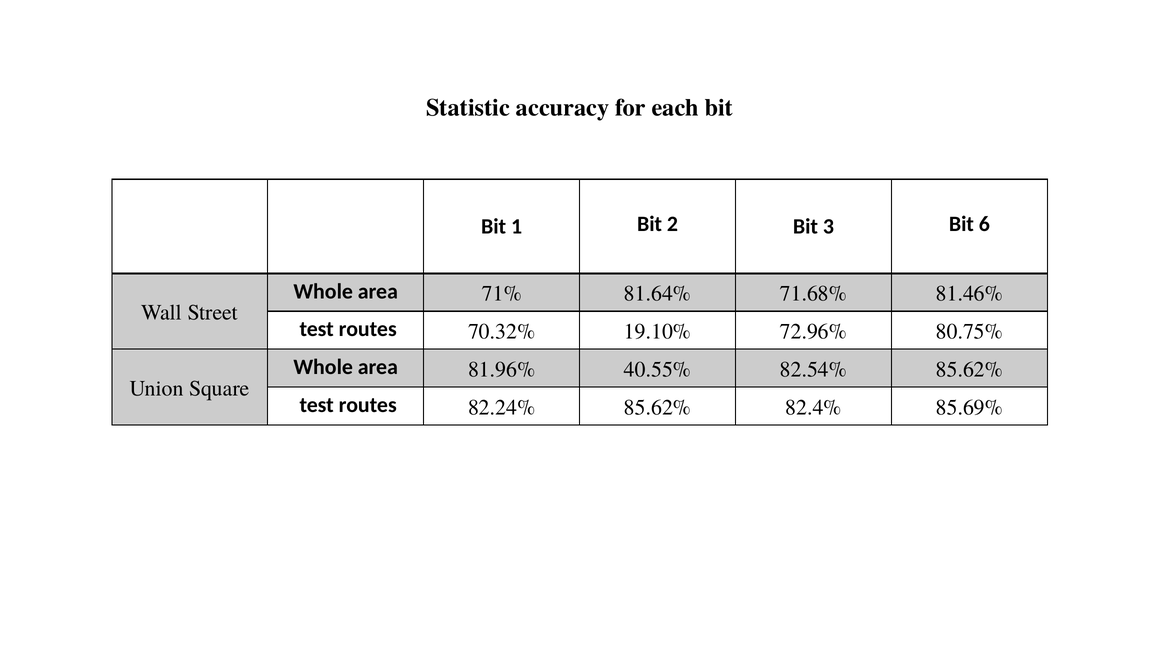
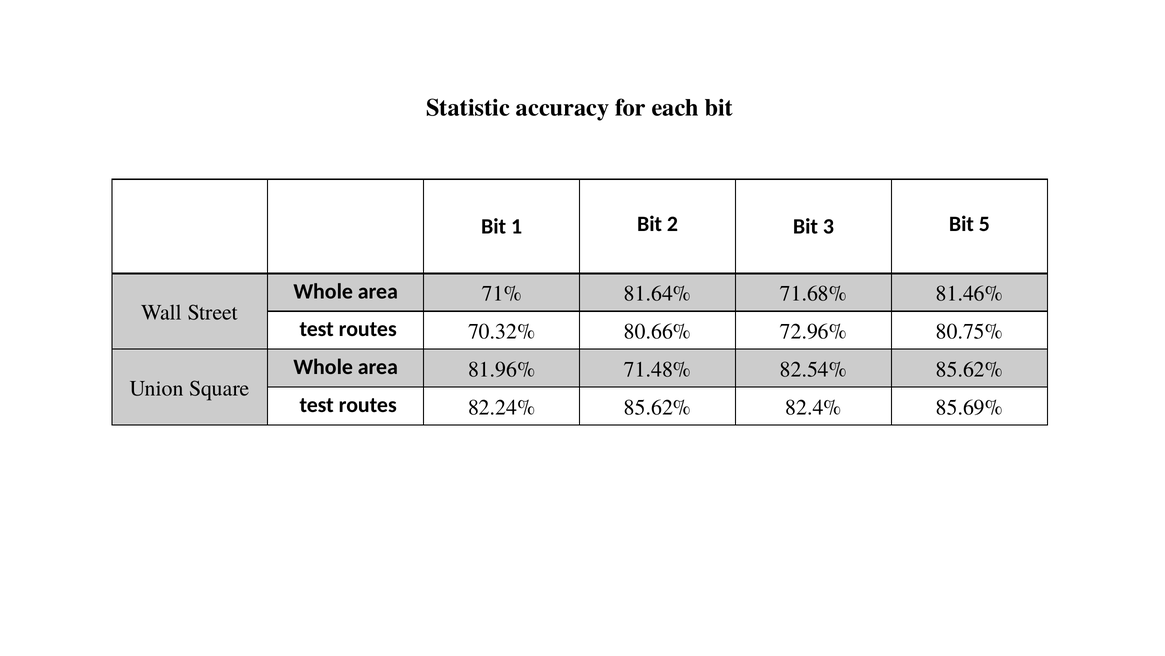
6: 6 -> 5
19.10%: 19.10% -> 80.66%
40.55%: 40.55% -> 71.48%
